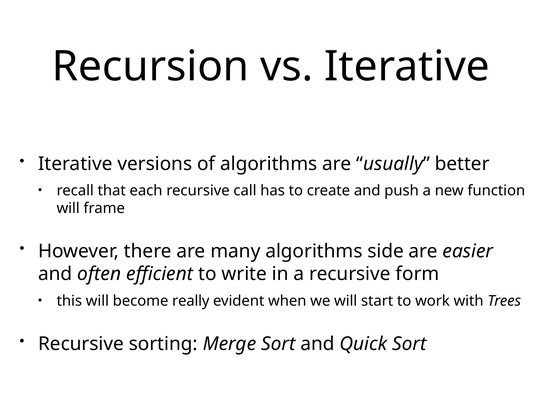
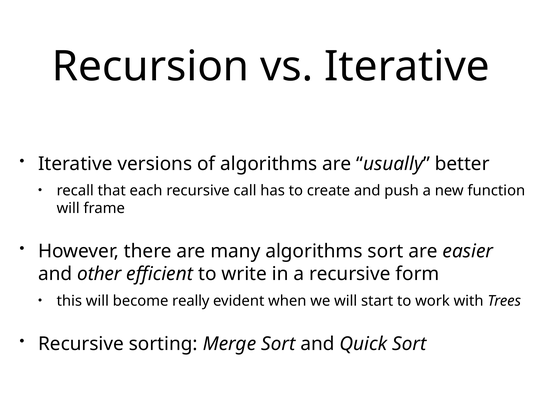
algorithms side: side -> sort
often: often -> other
